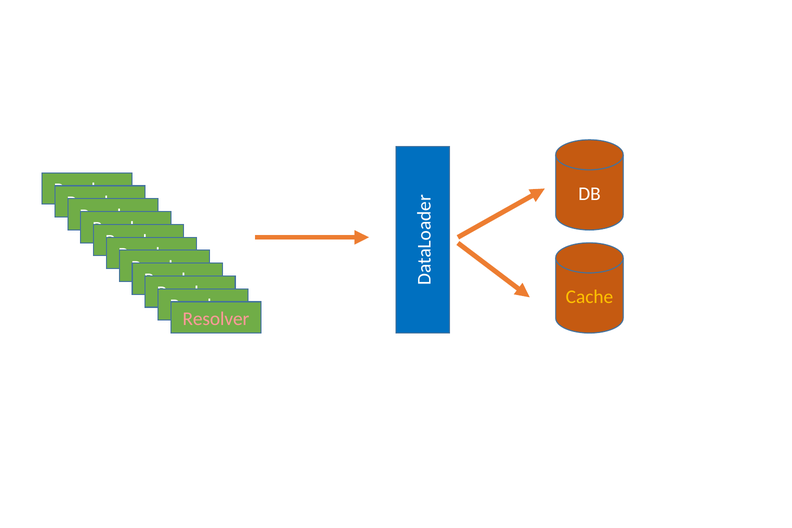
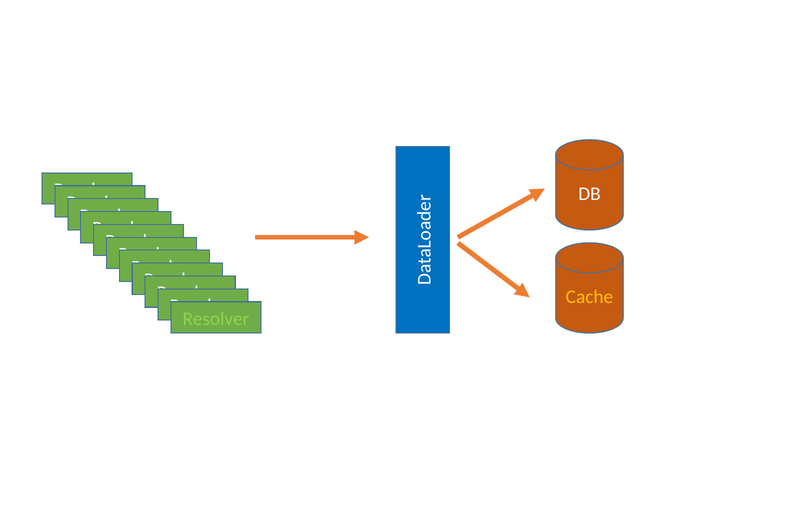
Resolver at (216, 319) colour: pink -> light green
